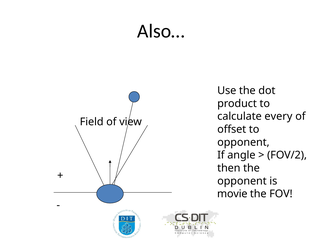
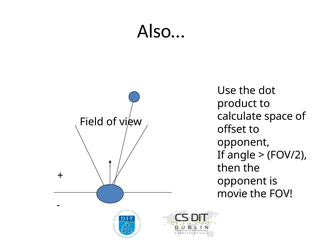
every: every -> space
